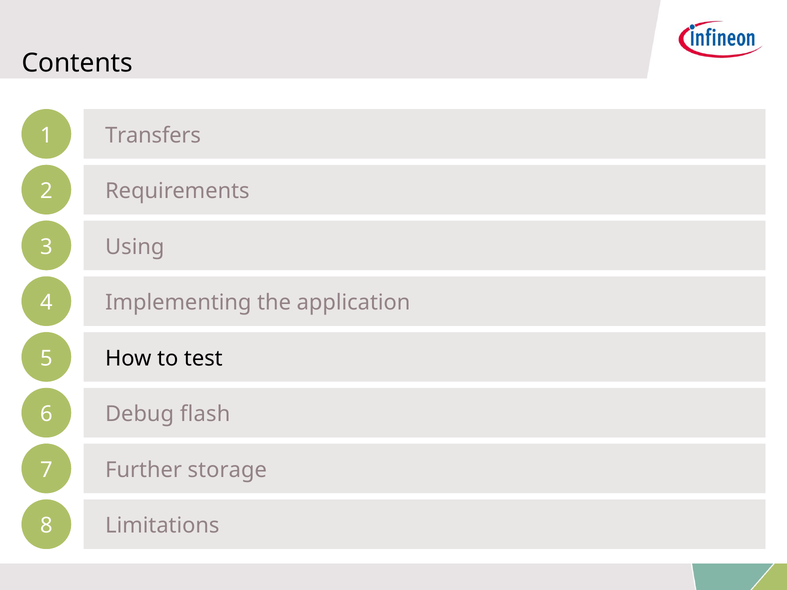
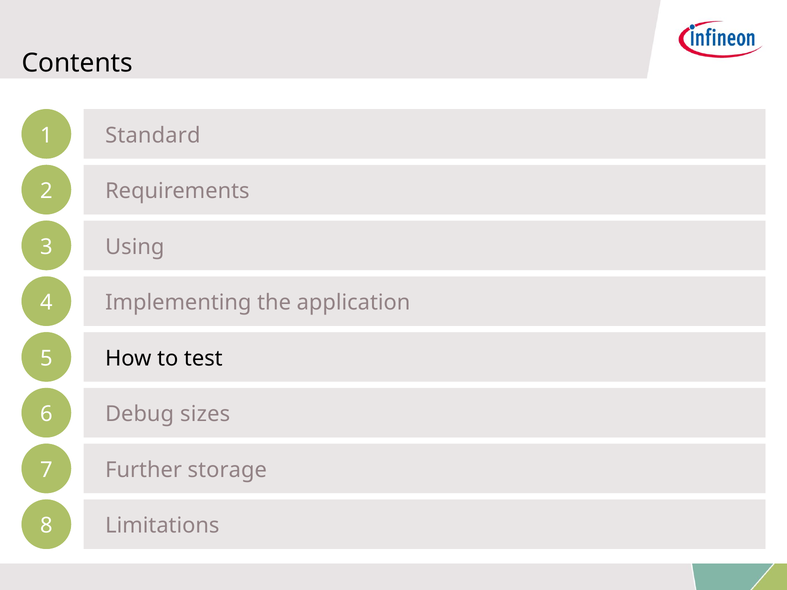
Transfers: Transfers -> Standard
flash: flash -> sizes
